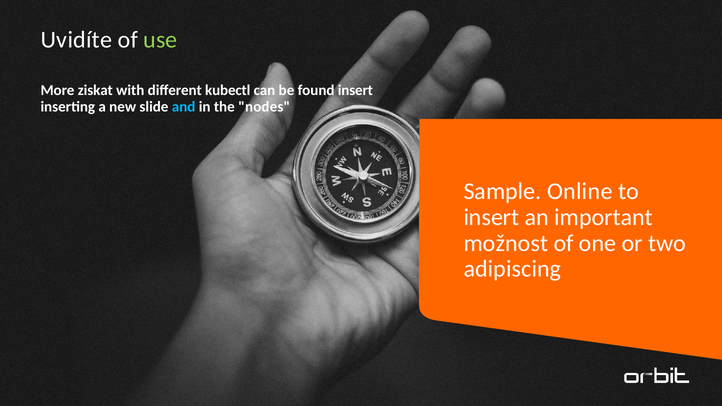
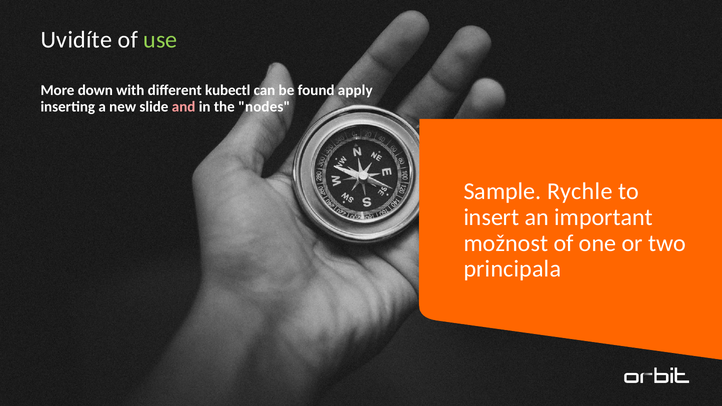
ziskat: ziskat -> down
found insert: insert -> apply
and colour: light blue -> pink
Online: Online -> Rychle
adipiscing: adipiscing -> principala
